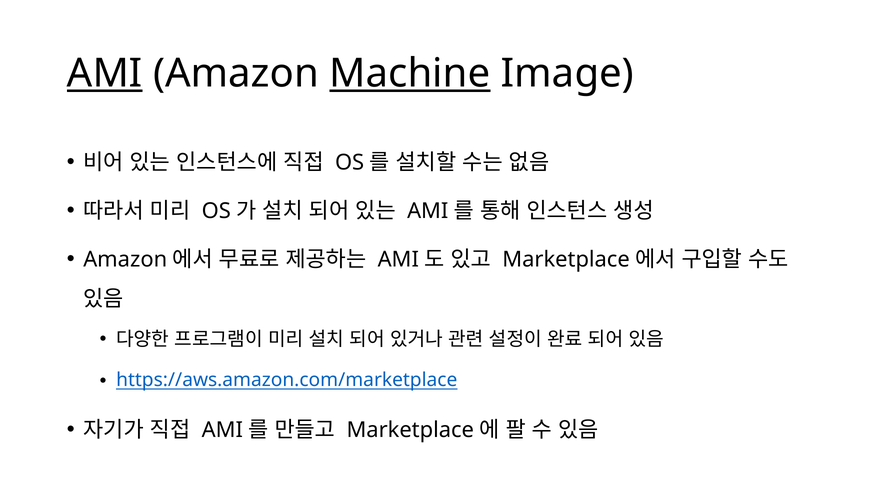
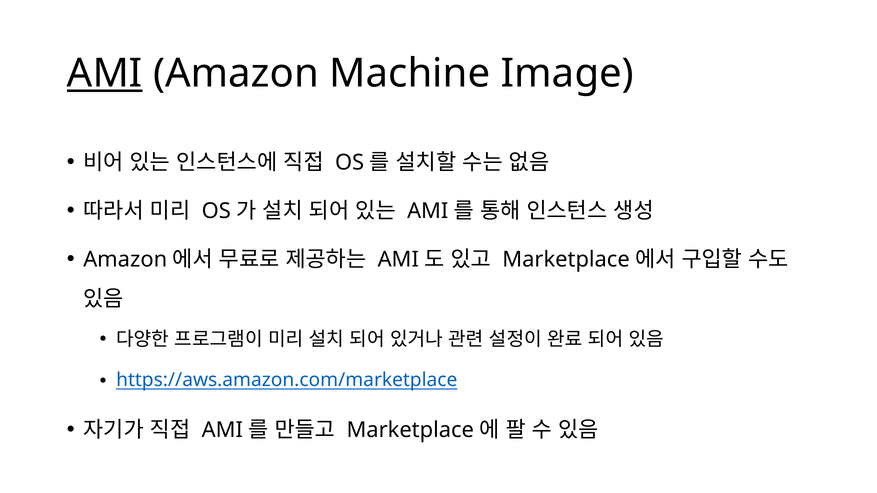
Machine underline: present -> none
